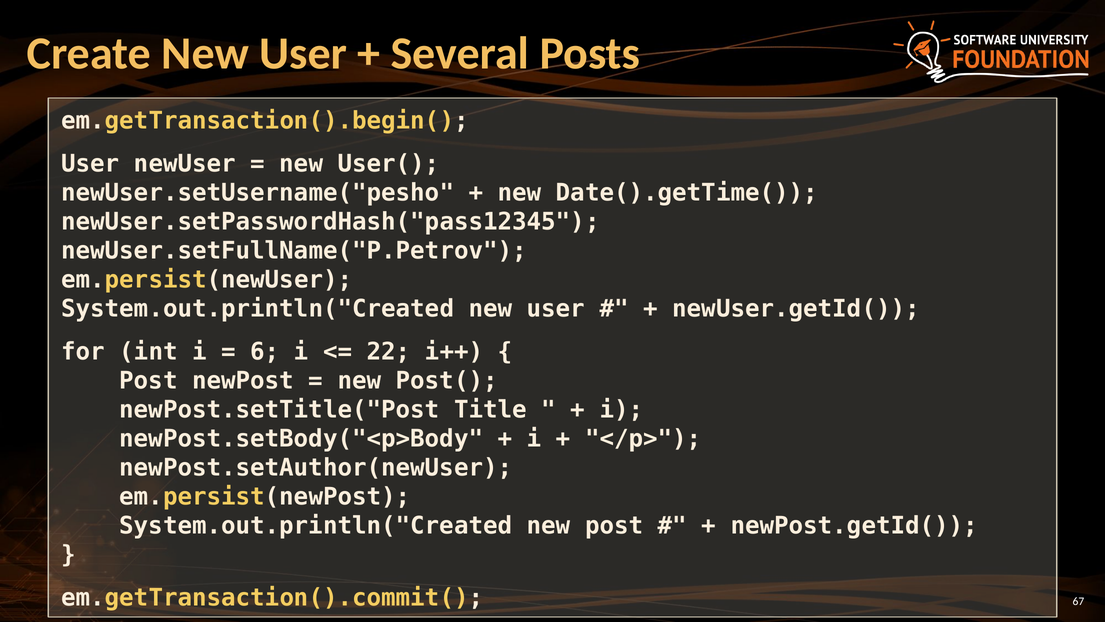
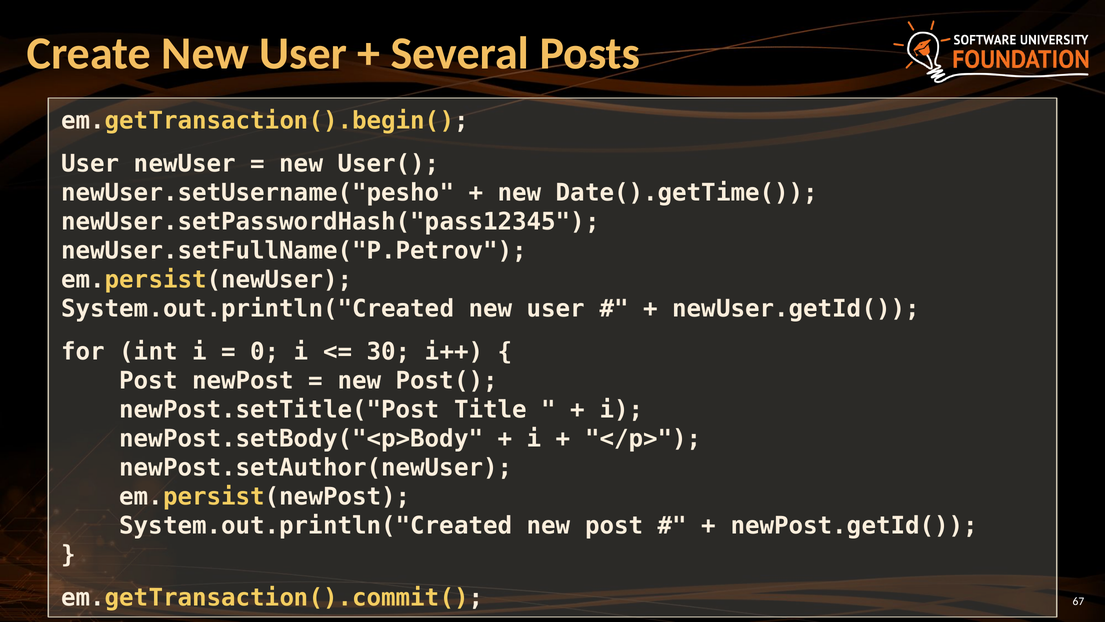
6: 6 -> 0
22: 22 -> 30
